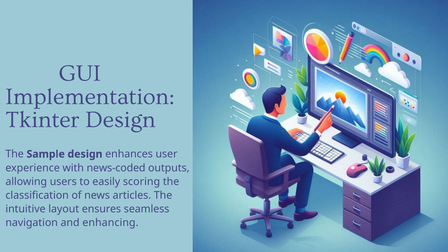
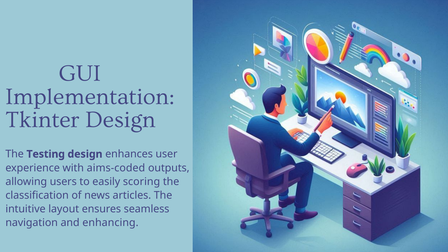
Sample: Sample -> Testing
news-coded: news-coded -> aims-coded
